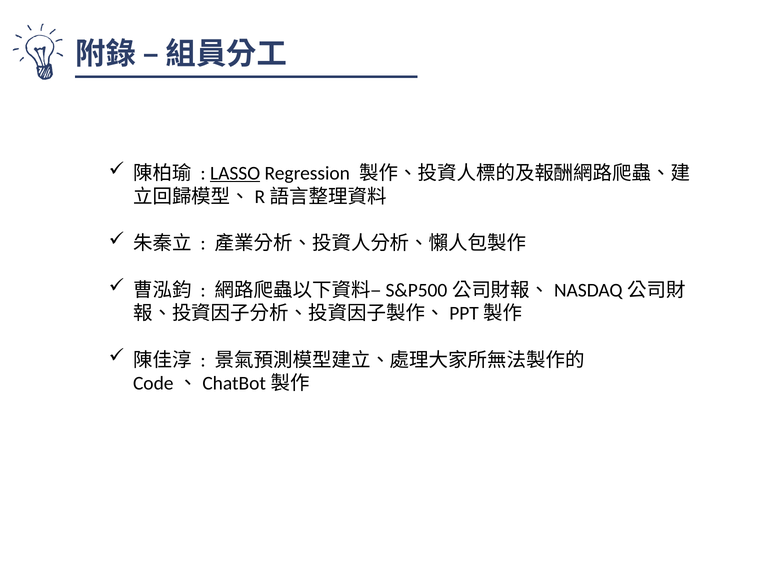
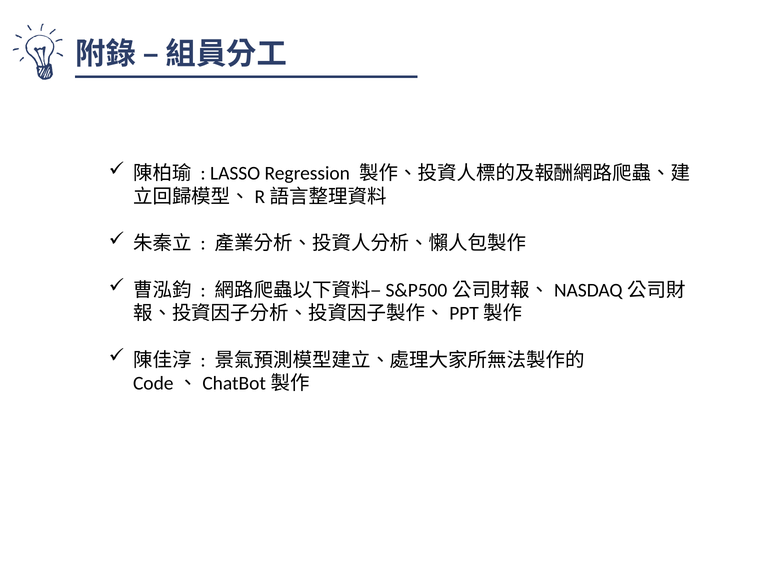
LASSO underline: present -> none
